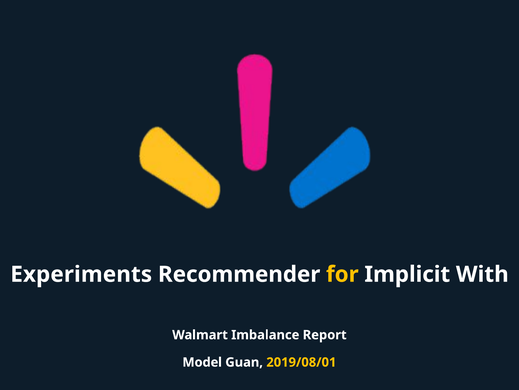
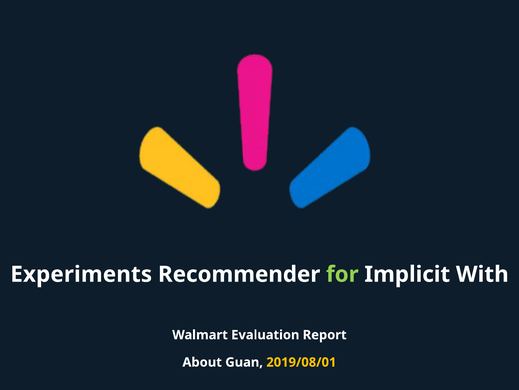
for colour: yellow -> light green
Imbalance: Imbalance -> Evaluation
Model: Model -> About
